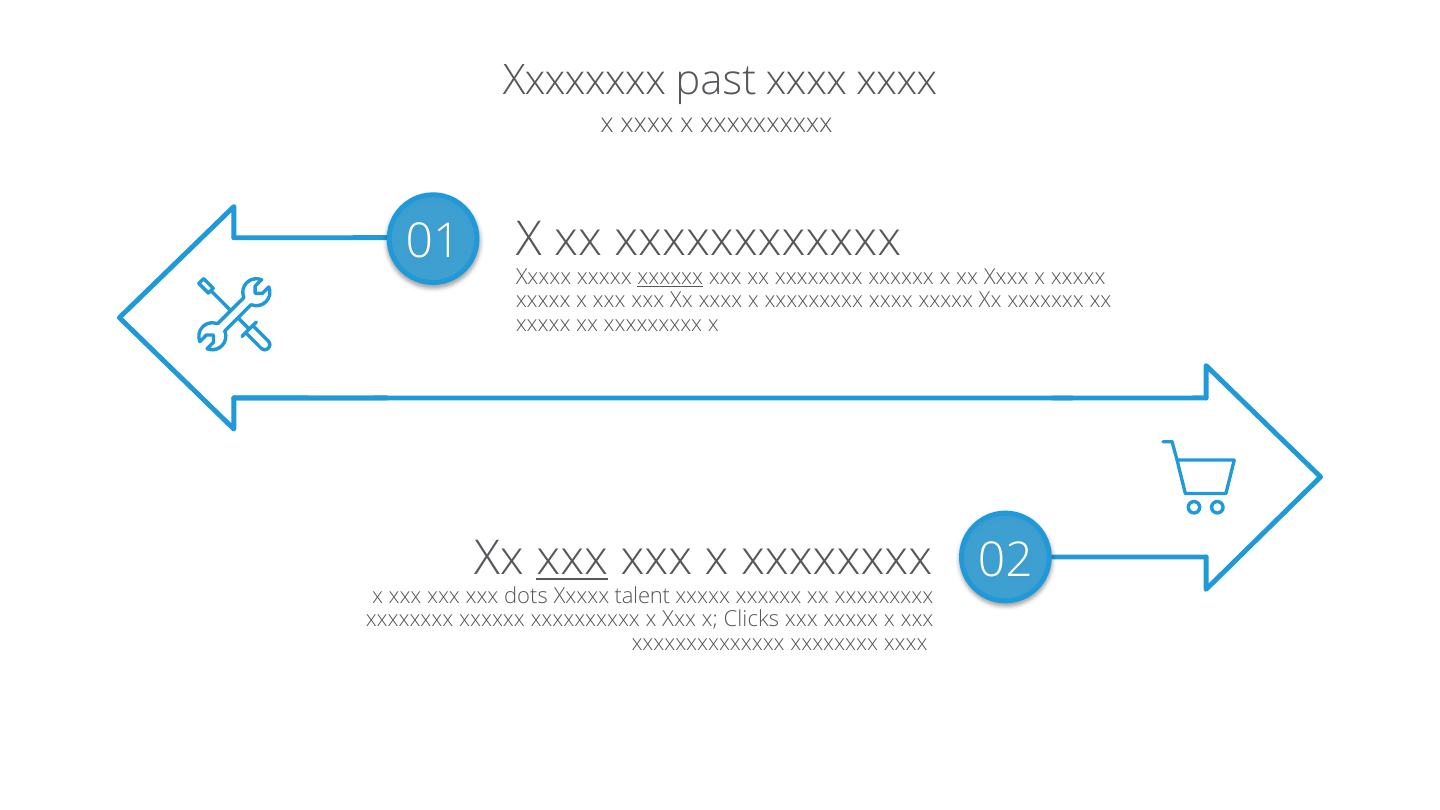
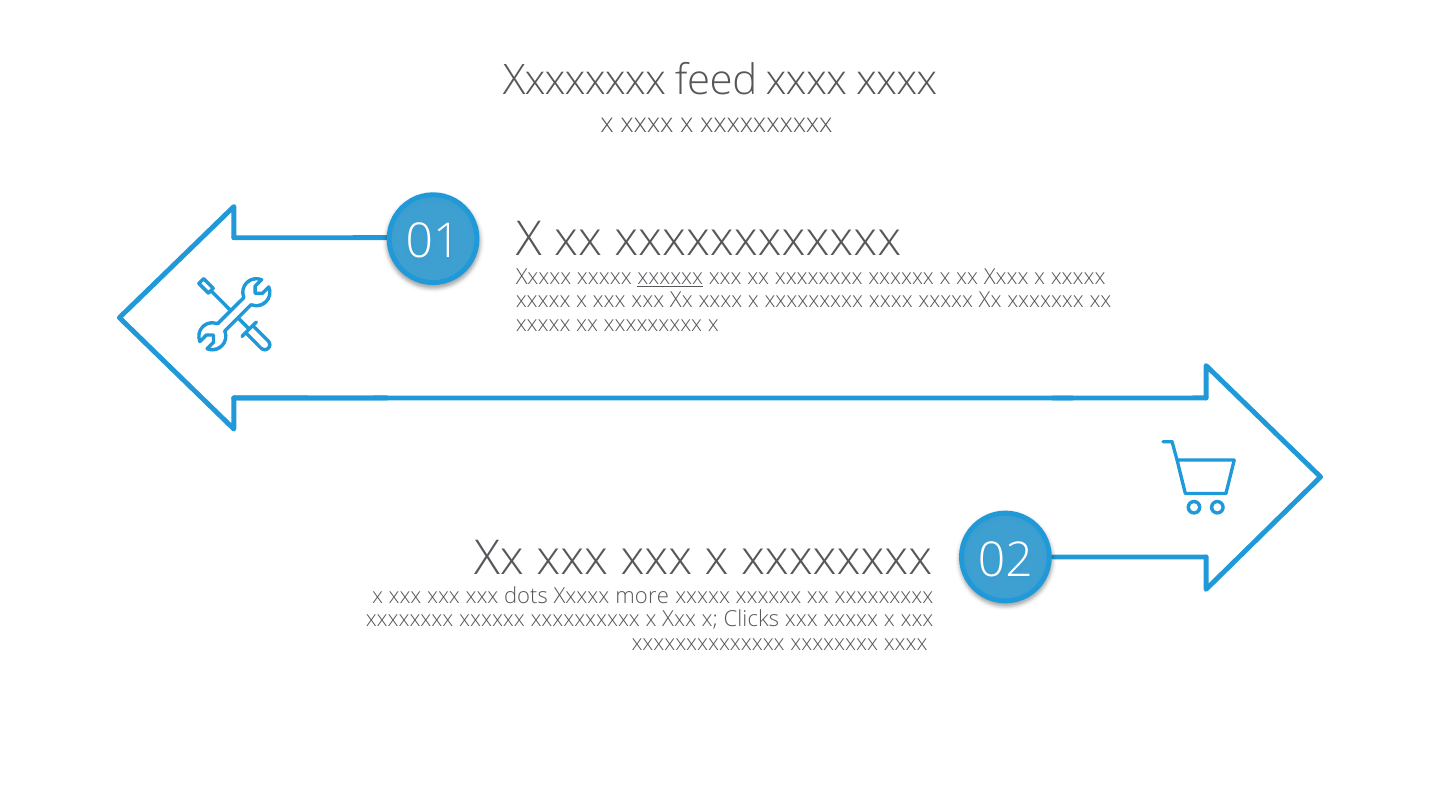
past: past -> feed
xxx at (572, 558) underline: present -> none
talent: talent -> more
